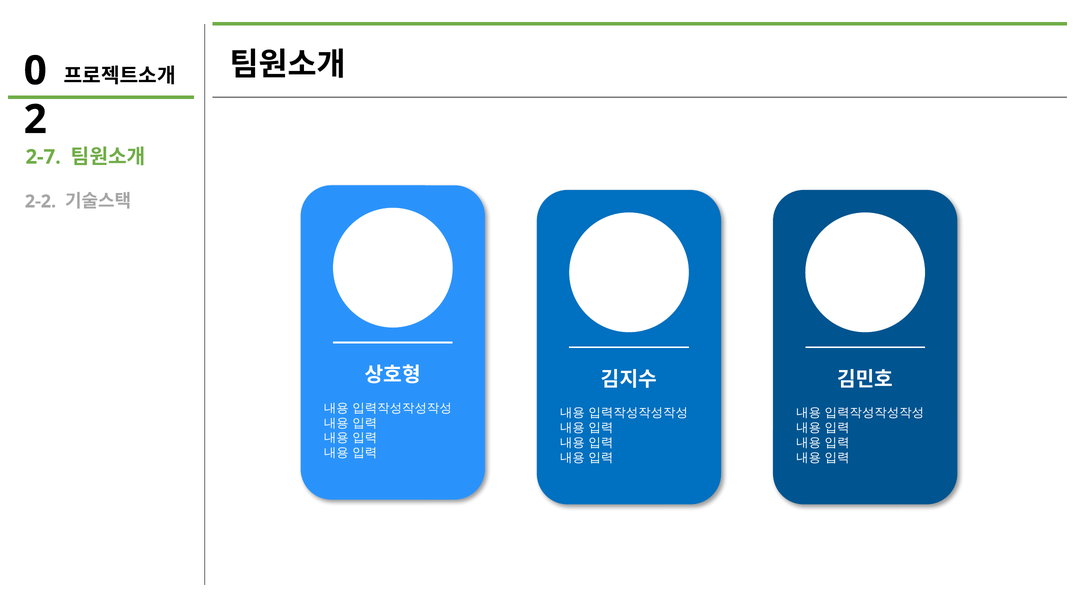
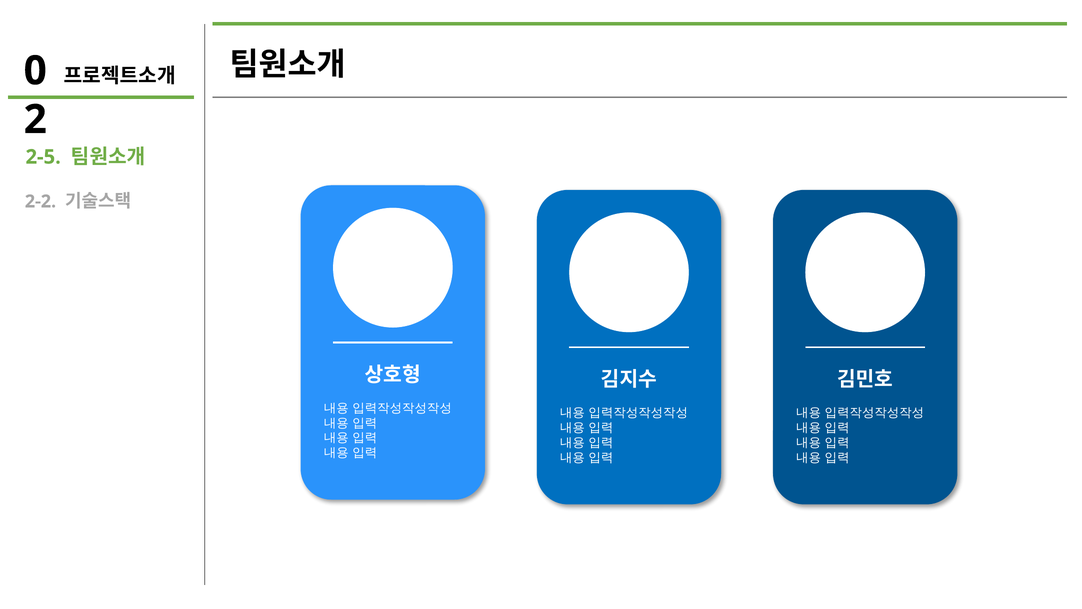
2-7: 2-7 -> 2-5
